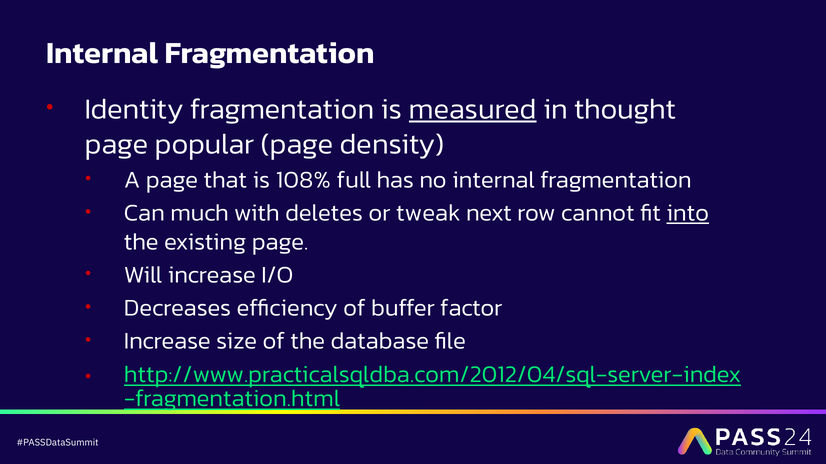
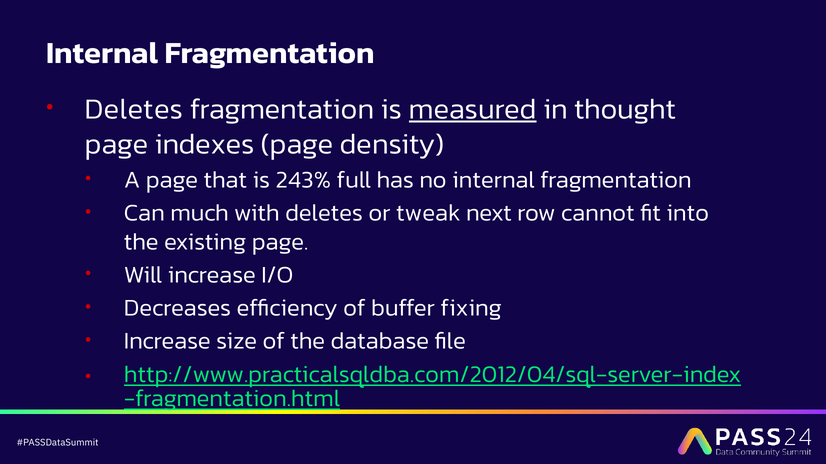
Identity at (134, 109): Identity -> Deletes
popular: popular -> indexes
108%: 108% -> 243%
into underline: present -> none
factor: factor -> fixing
